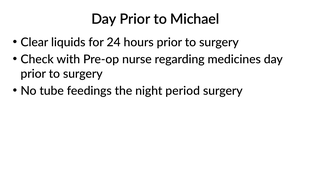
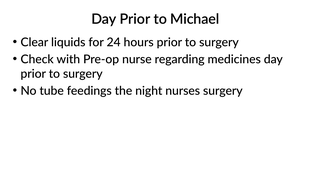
period: period -> nurses
